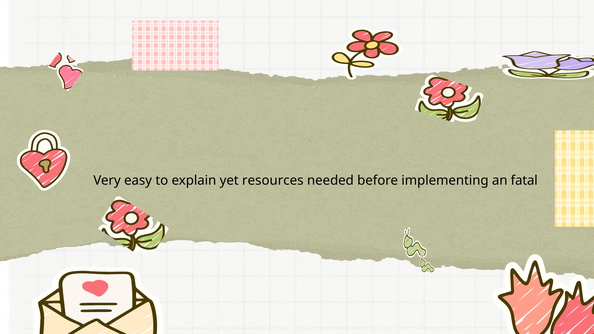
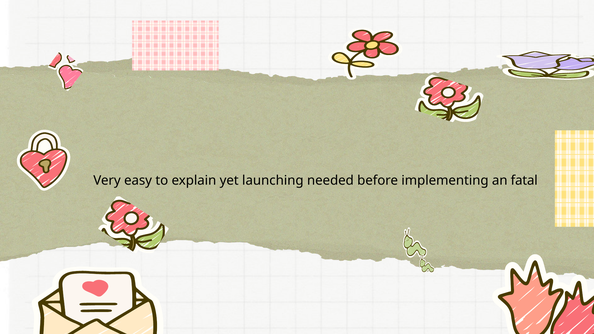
resources: resources -> launching
